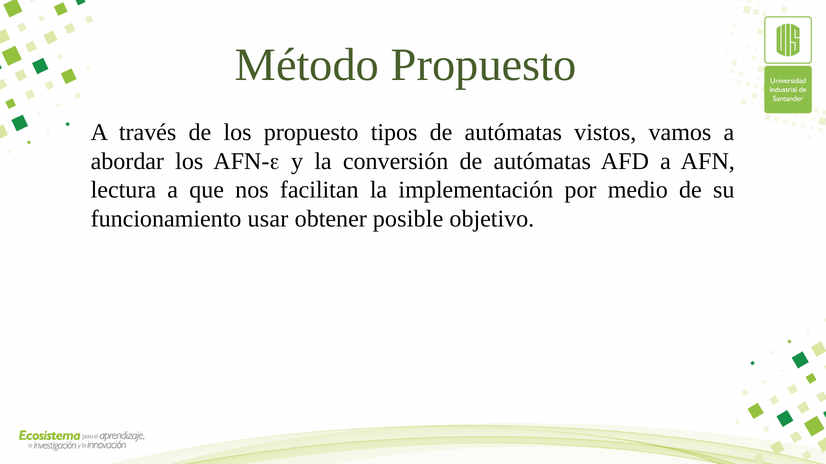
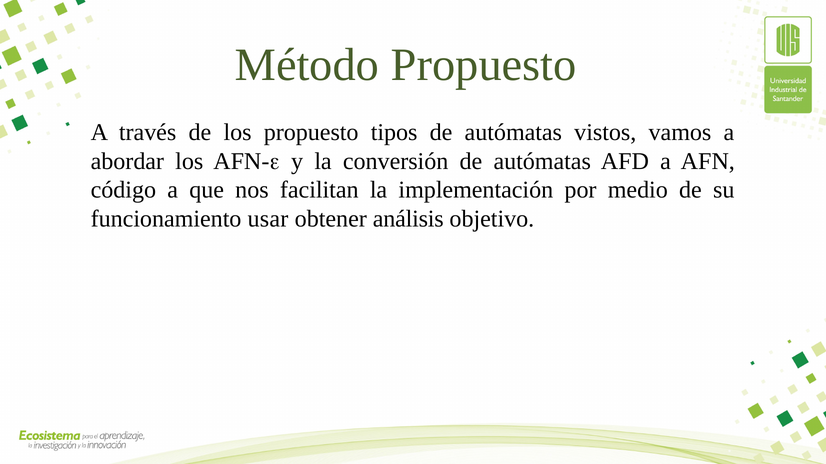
lectura: lectura -> código
posible: posible -> análisis
